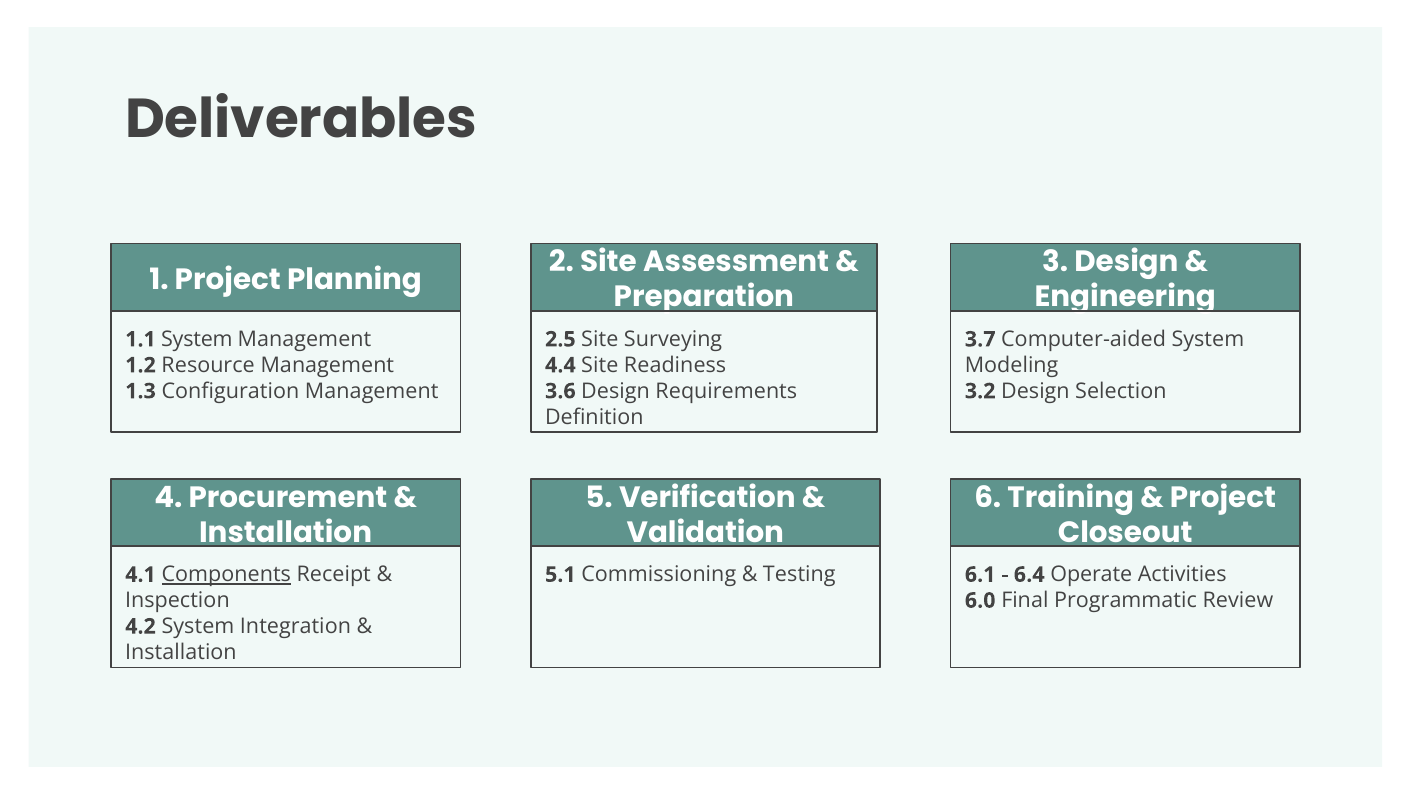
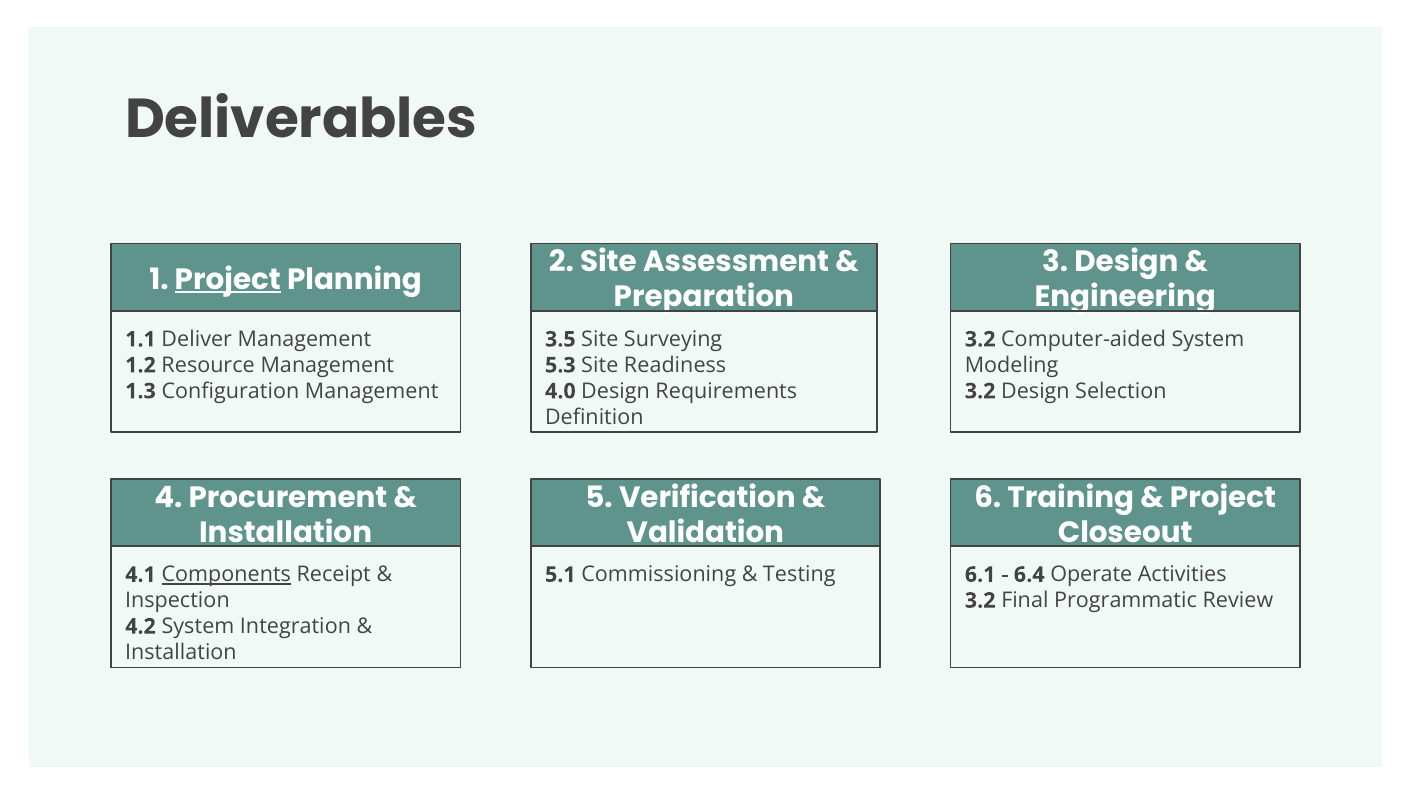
Project at (228, 280) underline: none -> present
1.1 System: System -> Deliver
2.5: 2.5 -> 3.5
3.7 at (980, 339): 3.7 -> 3.2
4.4: 4.4 -> 5.3
3.6: 3.6 -> 4.0
6.0 at (980, 600): 6.0 -> 3.2
